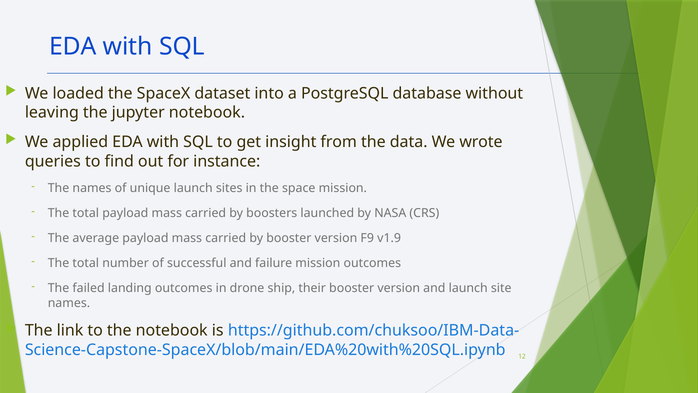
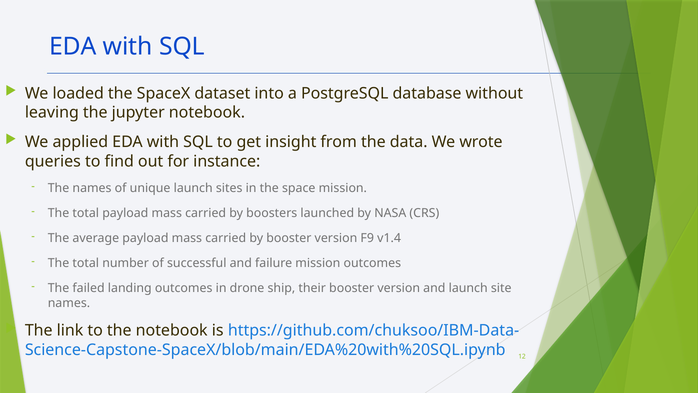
v1.9: v1.9 -> v1.4
